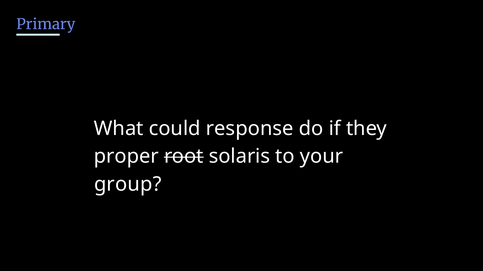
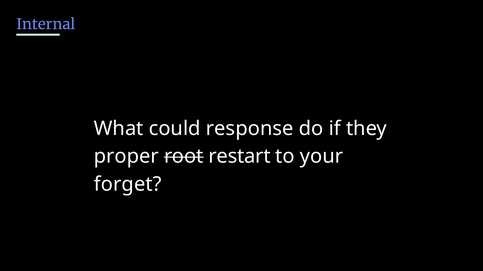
Primary: Primary -> Internal
solaris: solaris -> restart
group: group -> forget
